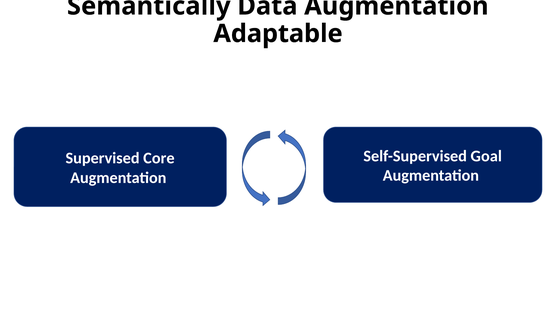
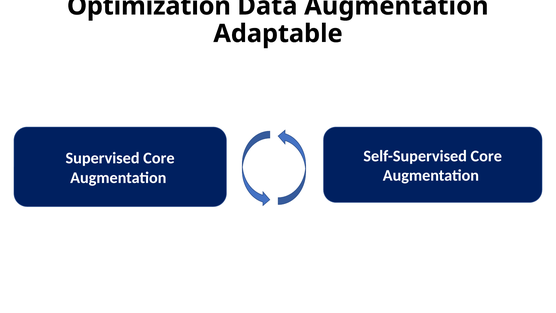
Semantically: Semantically -> Optimization
Self-Supervised Goal: Goal -> Core
